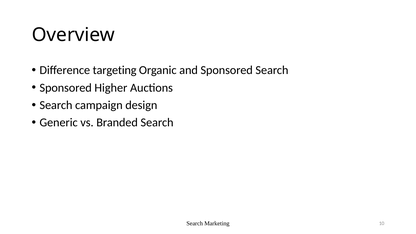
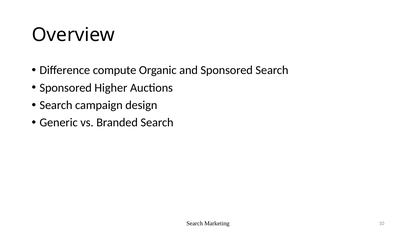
targeting: targeting -> compute
